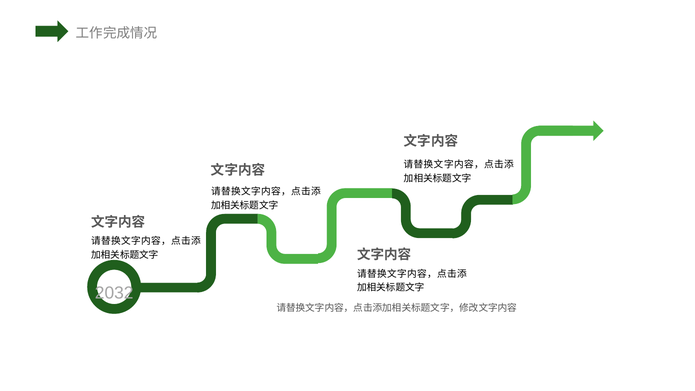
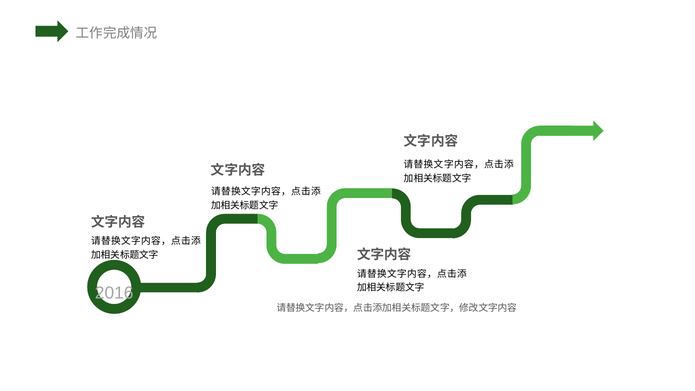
2032: 2032 -> 2016
